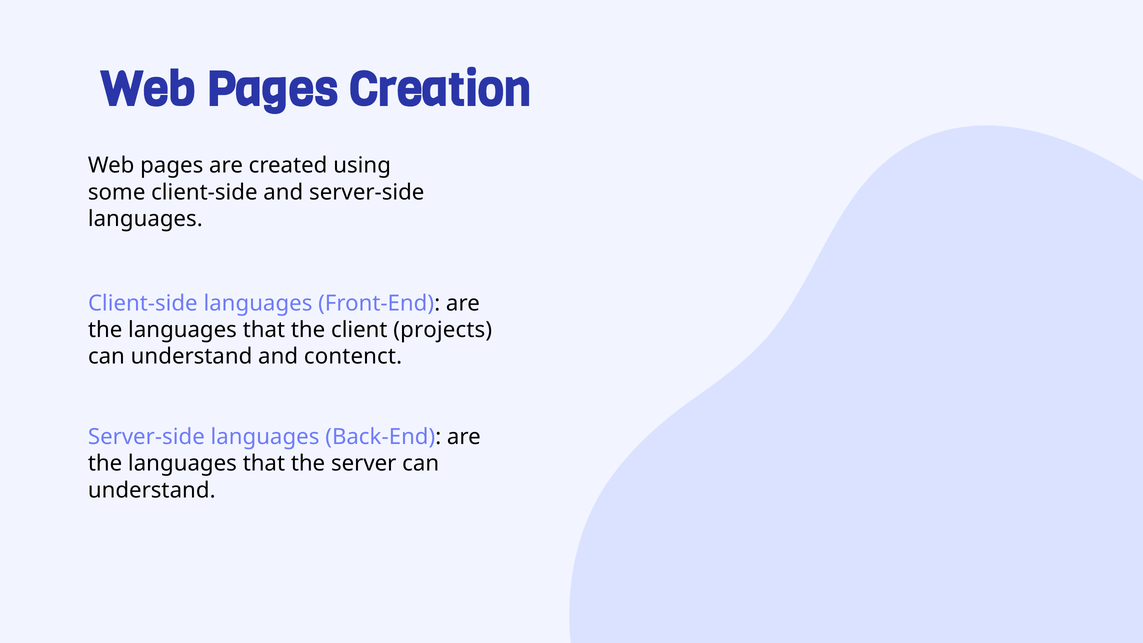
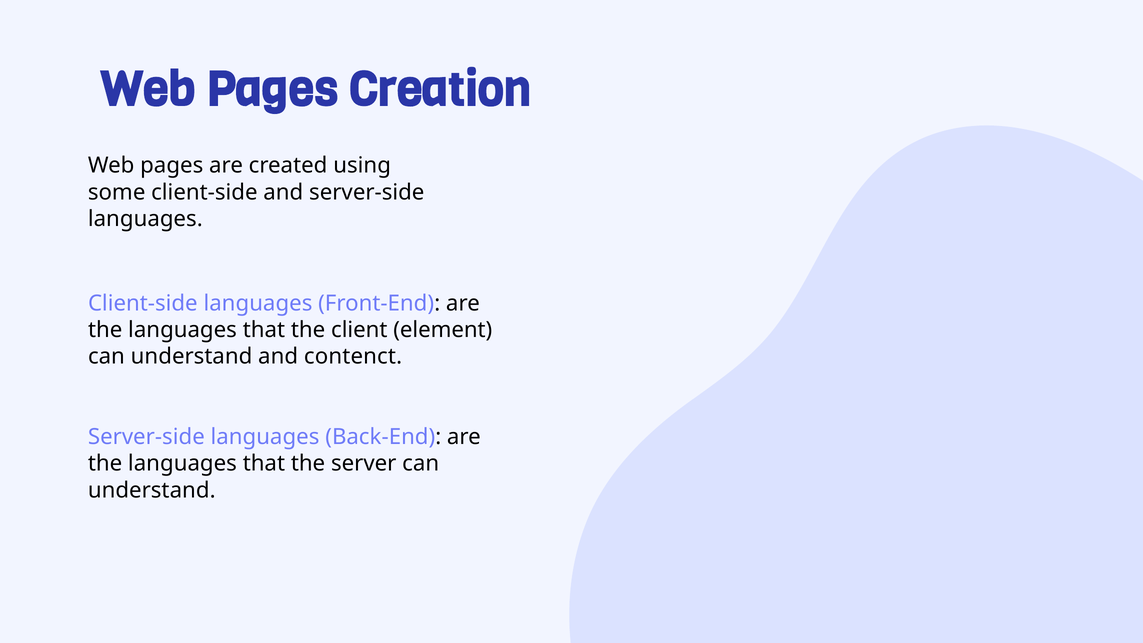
projects: projects -> element
